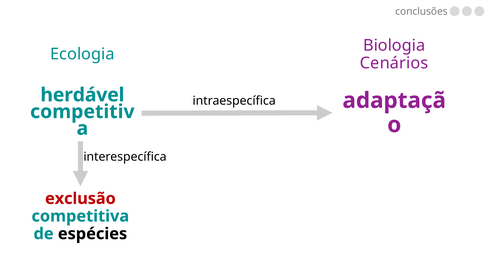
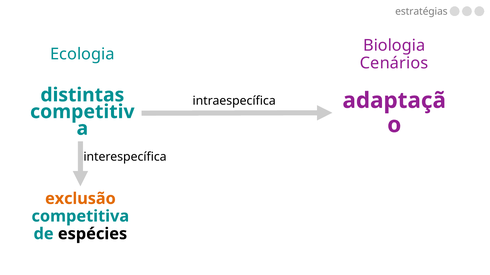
conclusões: conclusões -> estratégias
herdável: herdável -> distintas
exclusão colour: red -> orange
